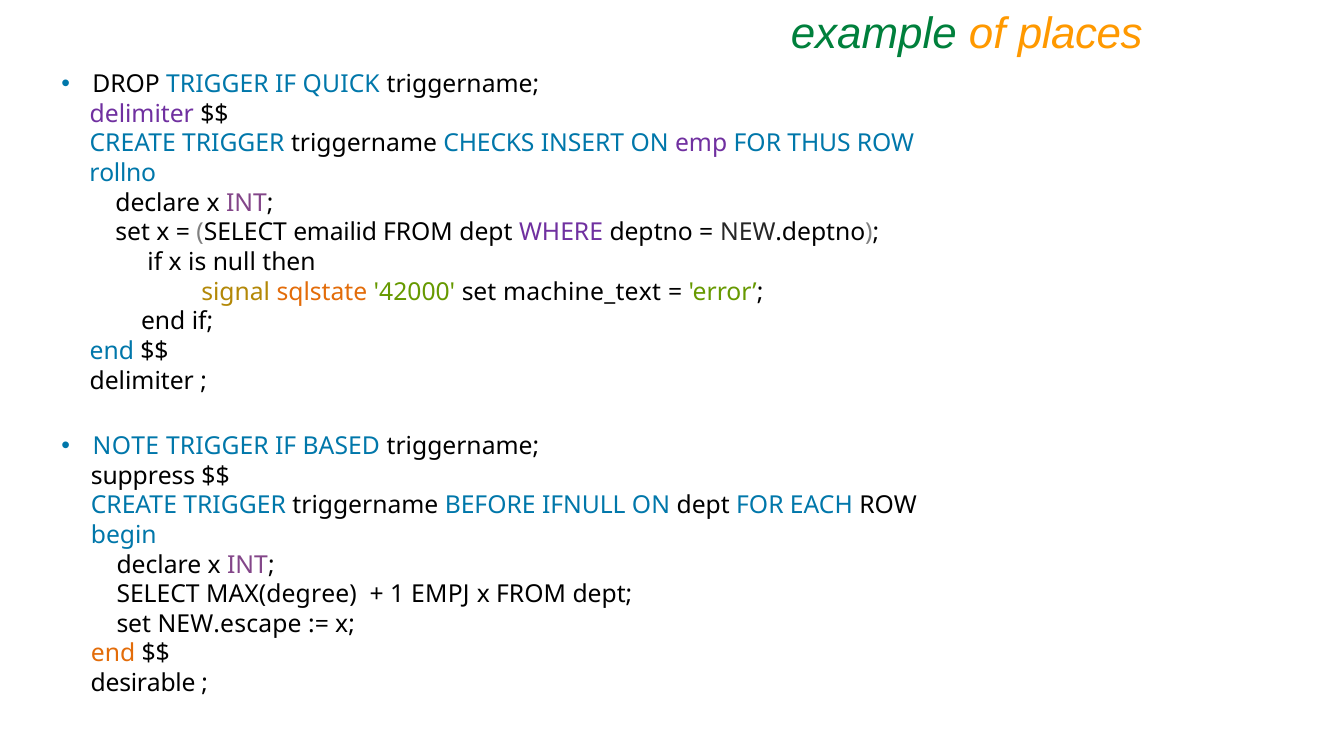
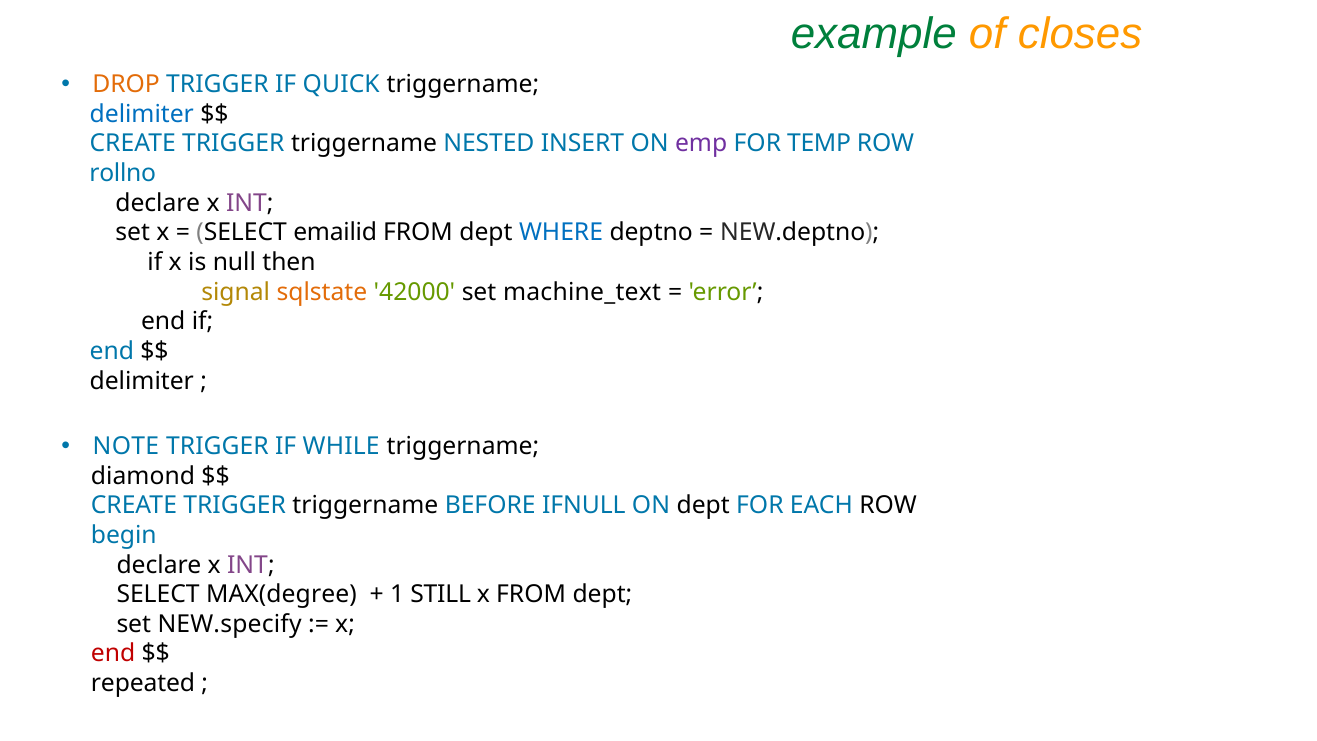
places: places -> closes
DROP colour: black -> orange
delimiter at (142, 114) colour: purple -> blue
CHECKS: CHECKS -> NESTED
THUS: THUS -> TEMP
WHERE colour: purple -> blue
BASED: BASED -> WHILE
suppress: suppress -> diamond
EMPJ: EMPJ -> STILL
NEW.escape: NEW.escape -> NEW.specify
end at (113, 654) colour: orange -> red
desirable: desirable -> repeated
